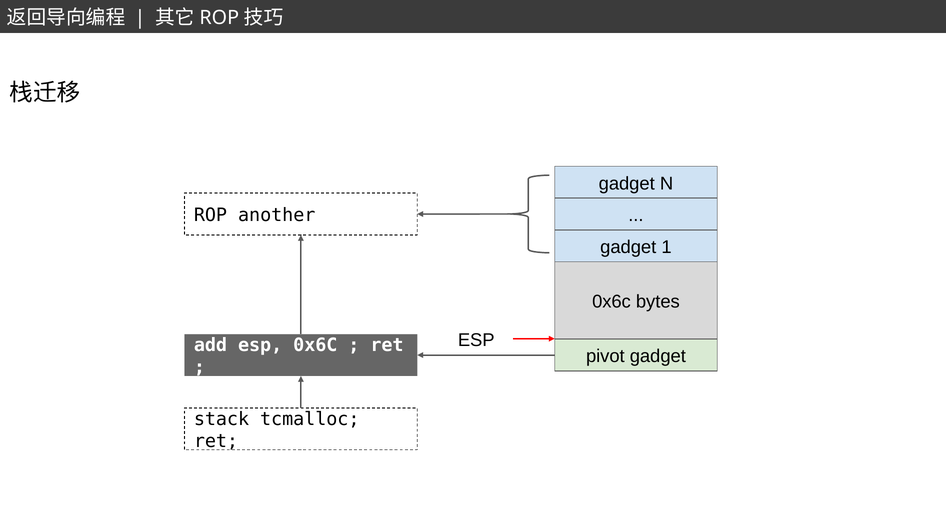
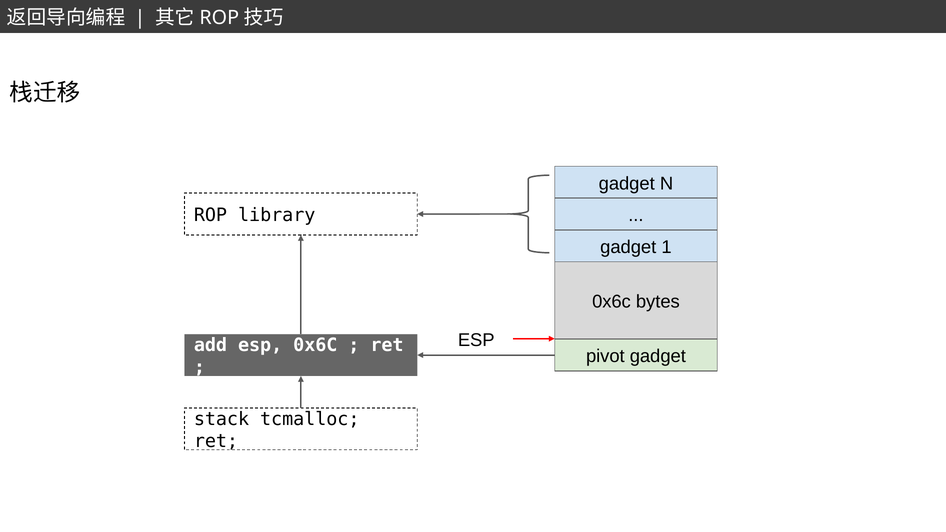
another: another -> library
